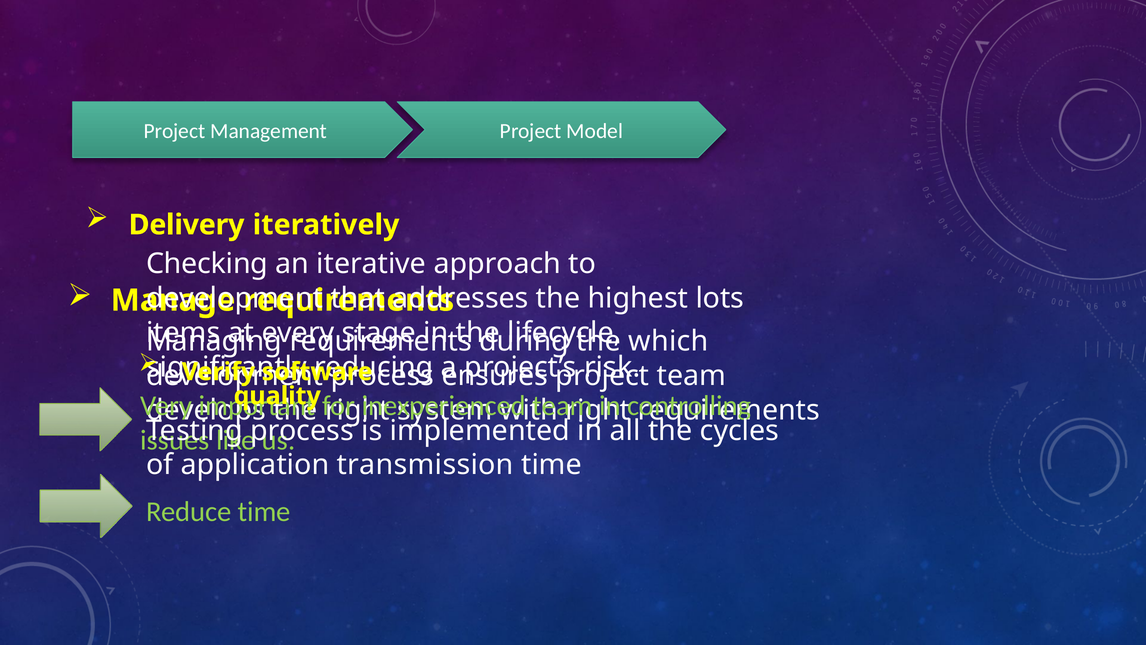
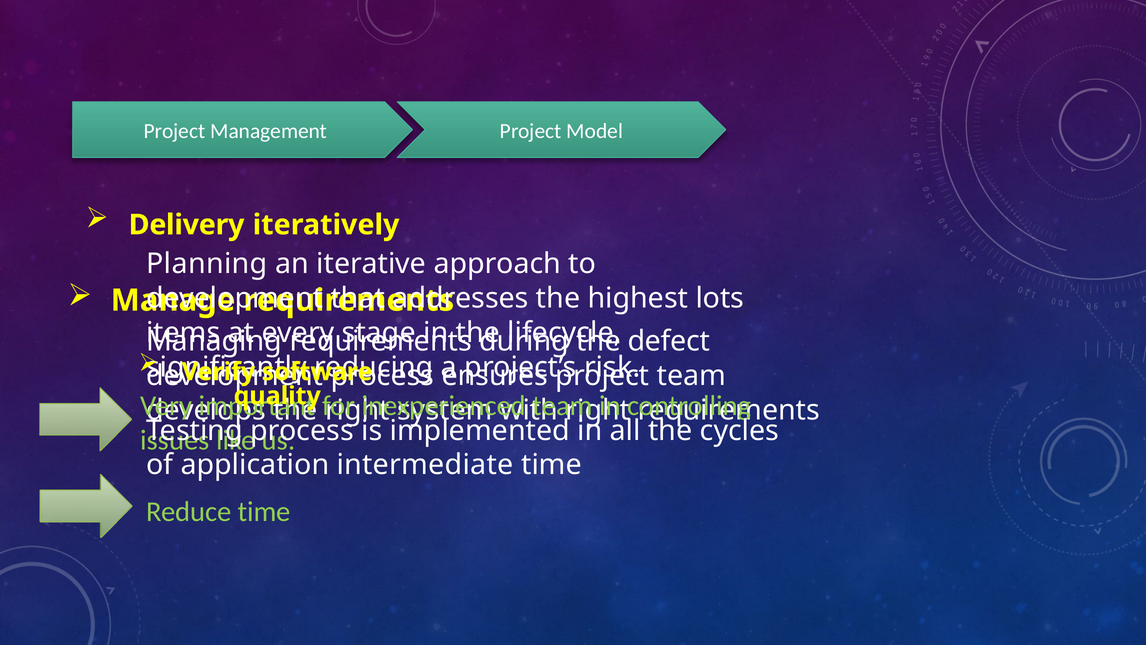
Checking: Checking -> Planning
which: which -> defect
transmission: transmission -> intermediate
